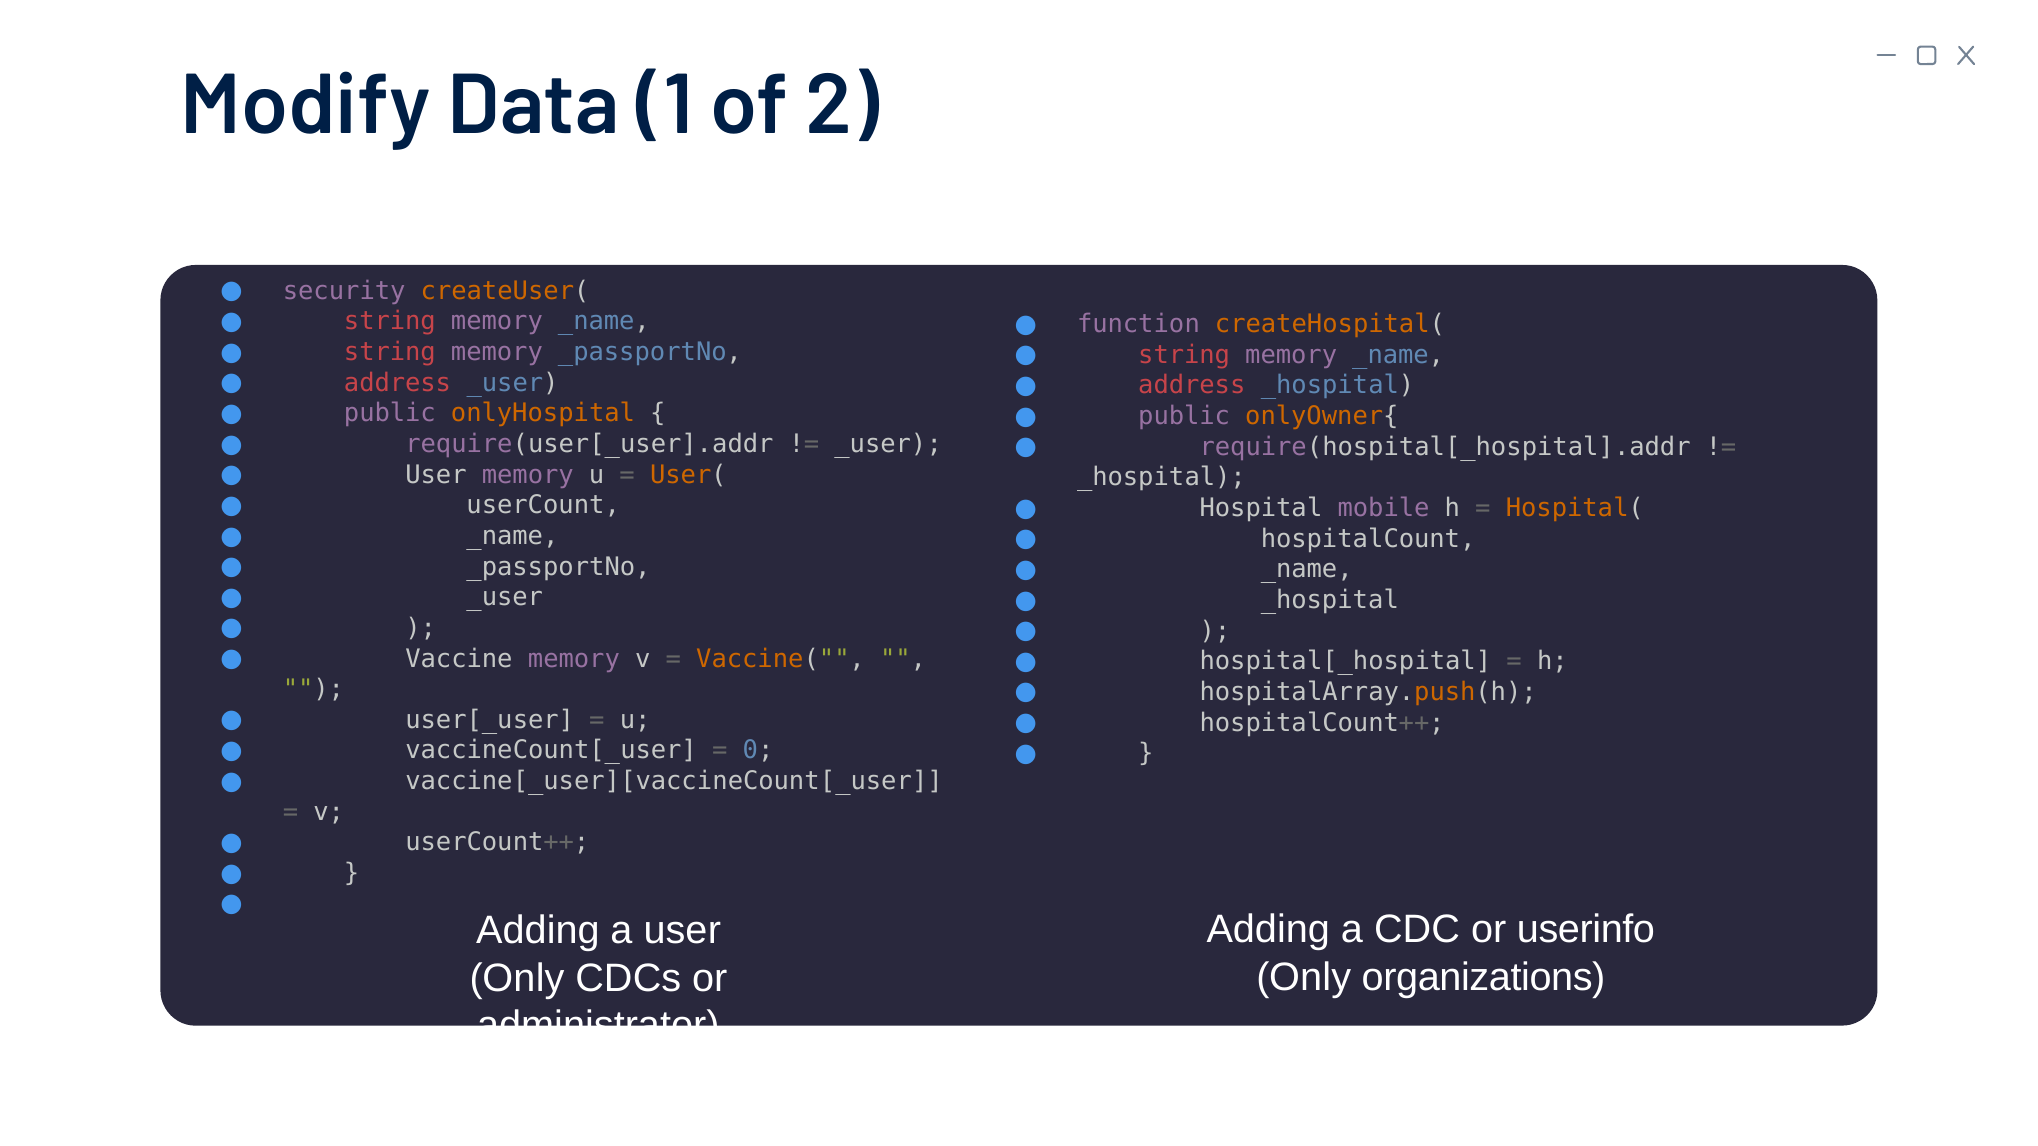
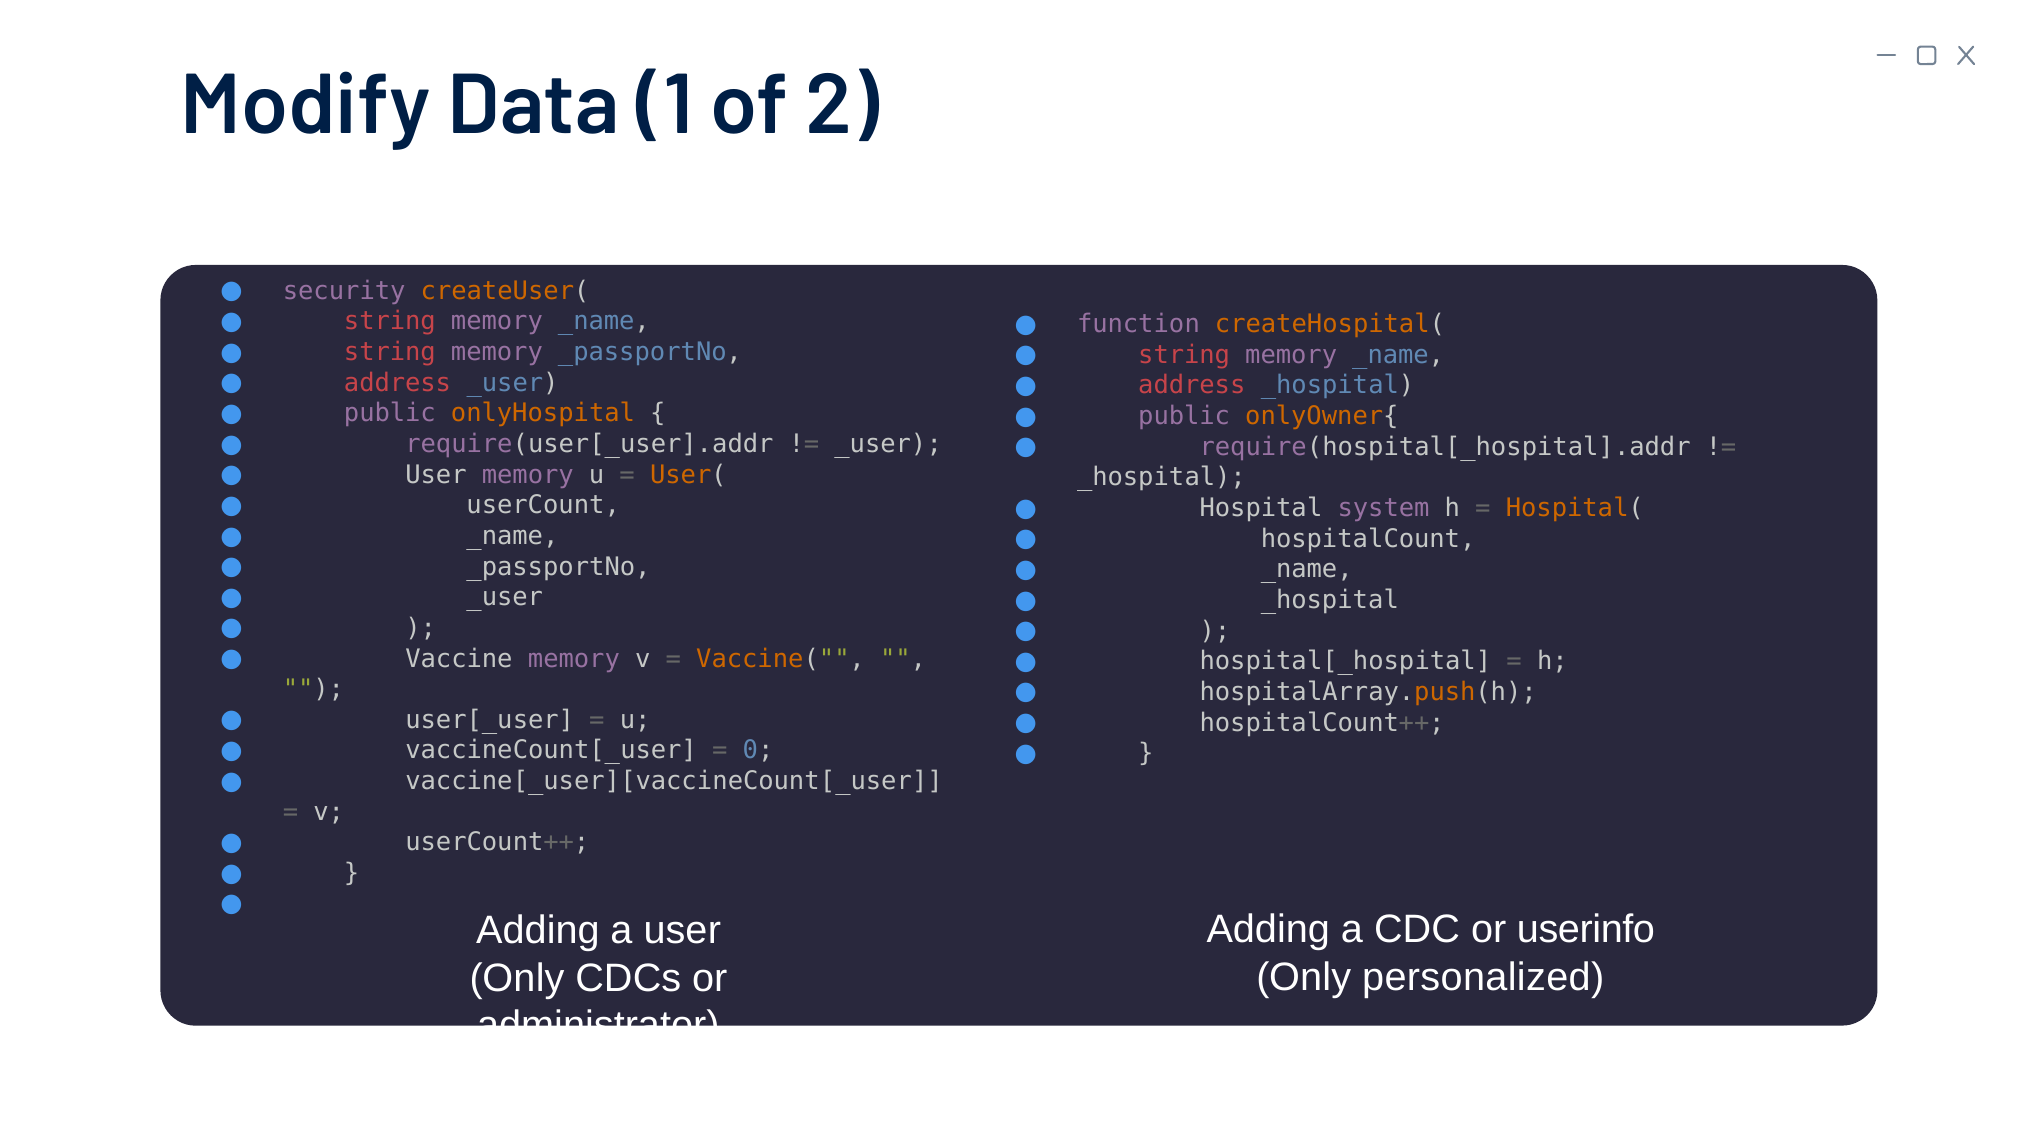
mobile: mobile -> system
organizations: organizations -> personalized
